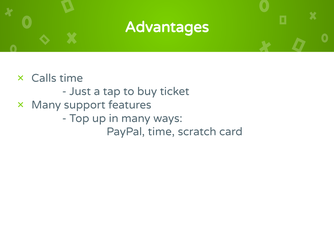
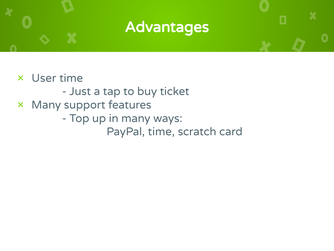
Calls: Calls -> User
